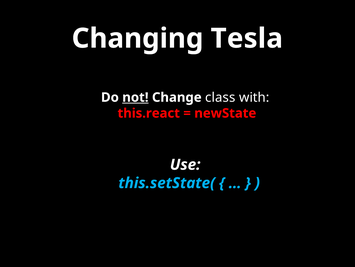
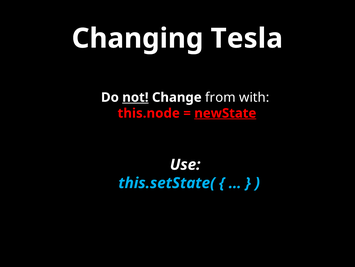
class: class -> from
this.react: this.react -> this.node
newState underline: none -> present
